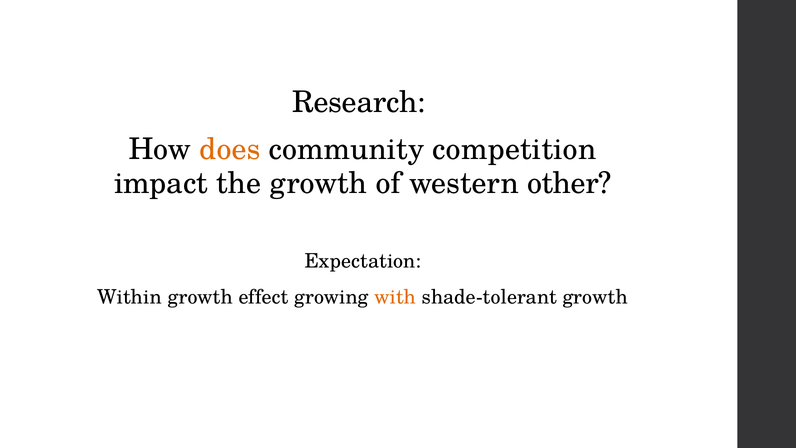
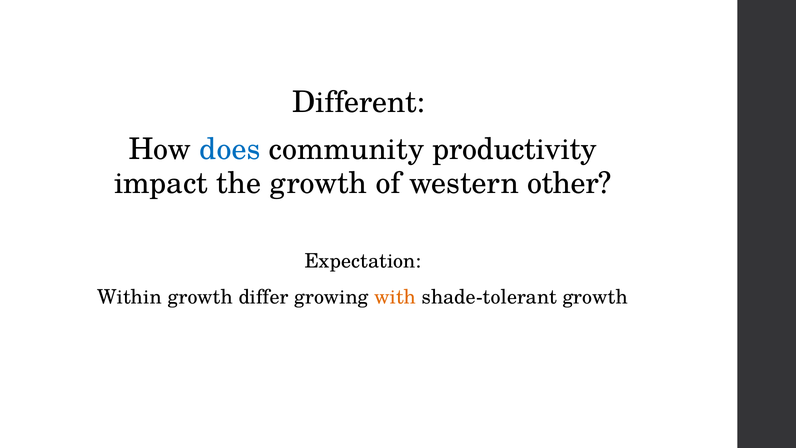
Research: Research -> Different
does colour: orange -> blue
competition: competition -> productivity
effect: effect -> differ
